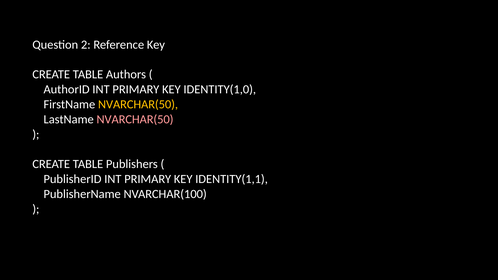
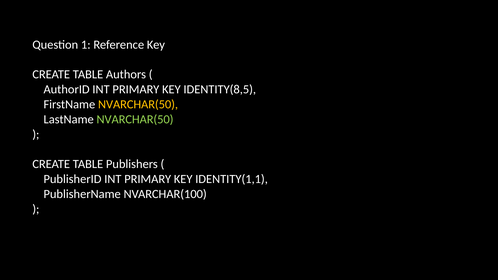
2: 2 -> 1
IDENTITY(1,0: IDENTITY(1,0 -> IDENTITY(8,5
NVARCHAR(50 at (135, 119) colour: pink -> light green
